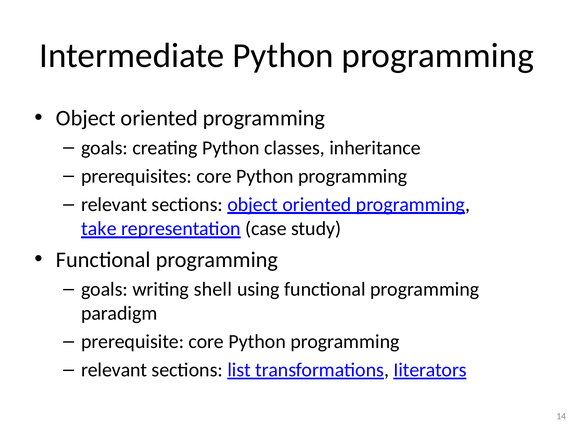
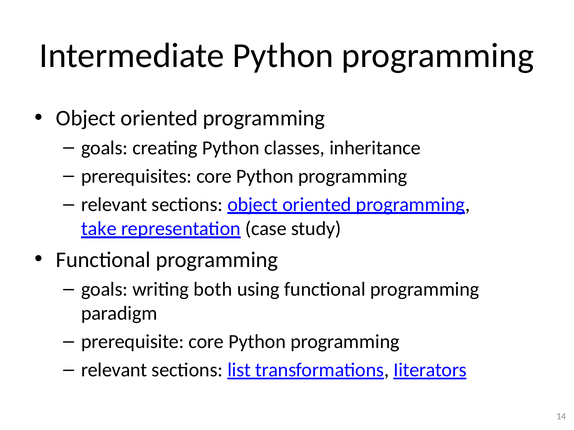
shell: shell -> both
